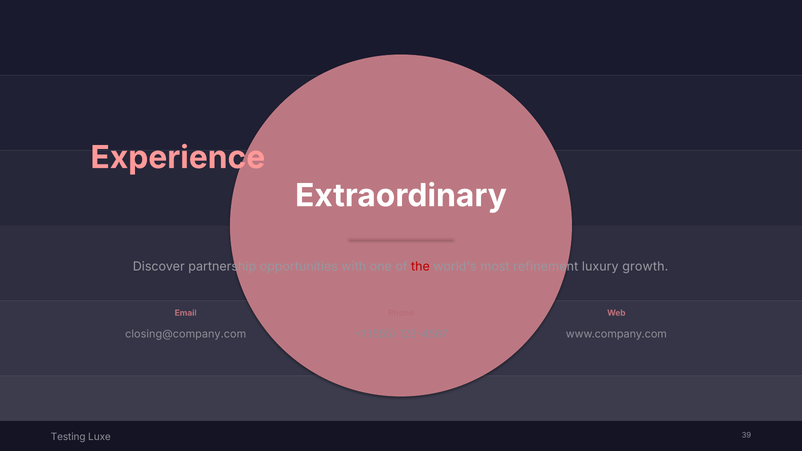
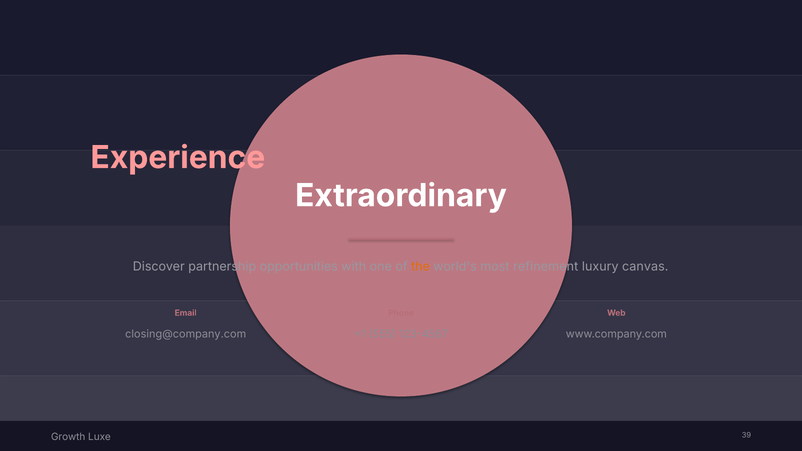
the colour: red -> orange
growth: growth -> canvas
Testing: Testing -> Growth
